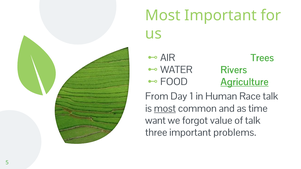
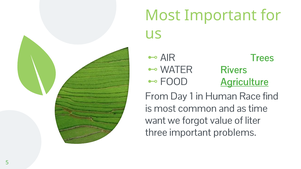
Race talk: talk -> find
most at (165, 109) underline: present -> none
of talk: talk -> liter
